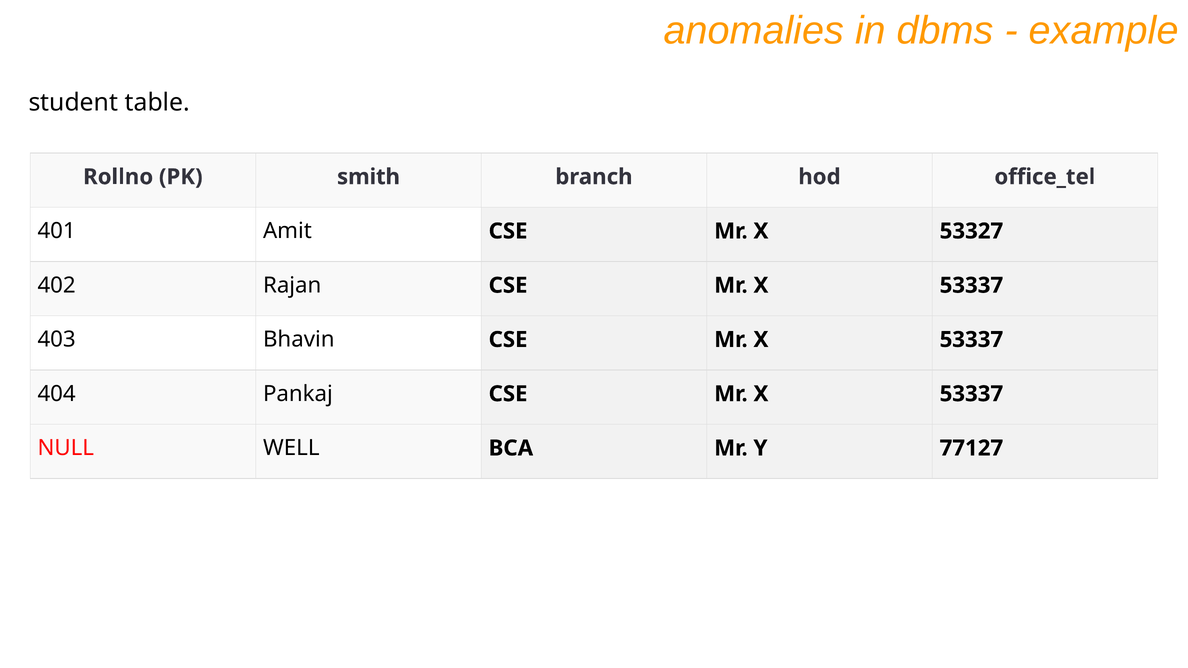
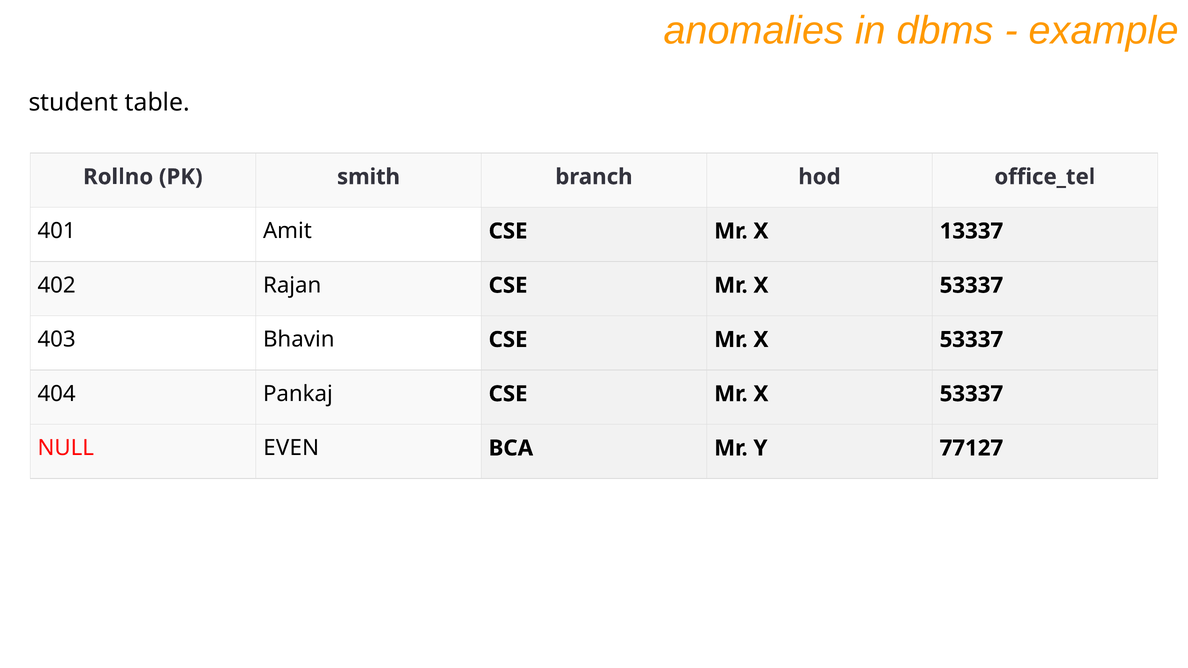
53327: 53327 -> 13337
WELL: WELL -> EVEN
